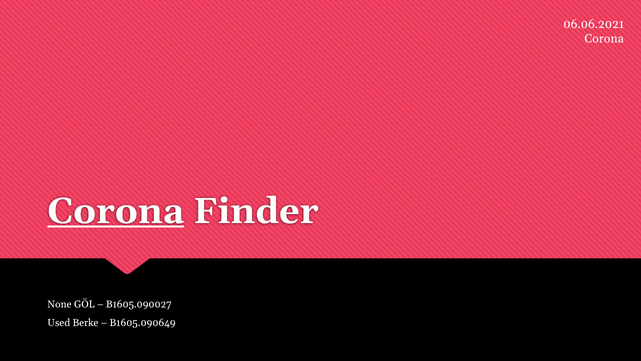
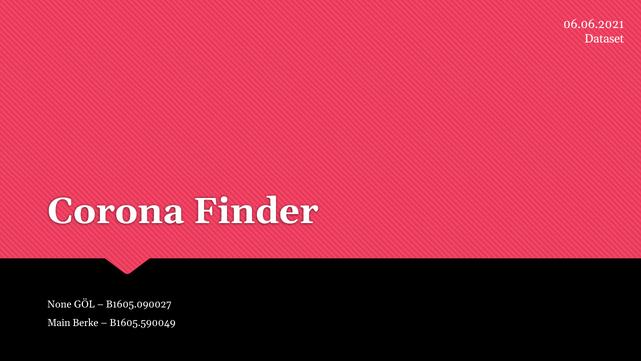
Corona at (604, 39): Corona -> Dataset
Corona at (116, 211) underline: present -> none
Used: Used -> Main
B1605.090649: B1605.090649 -> B1605.590049
